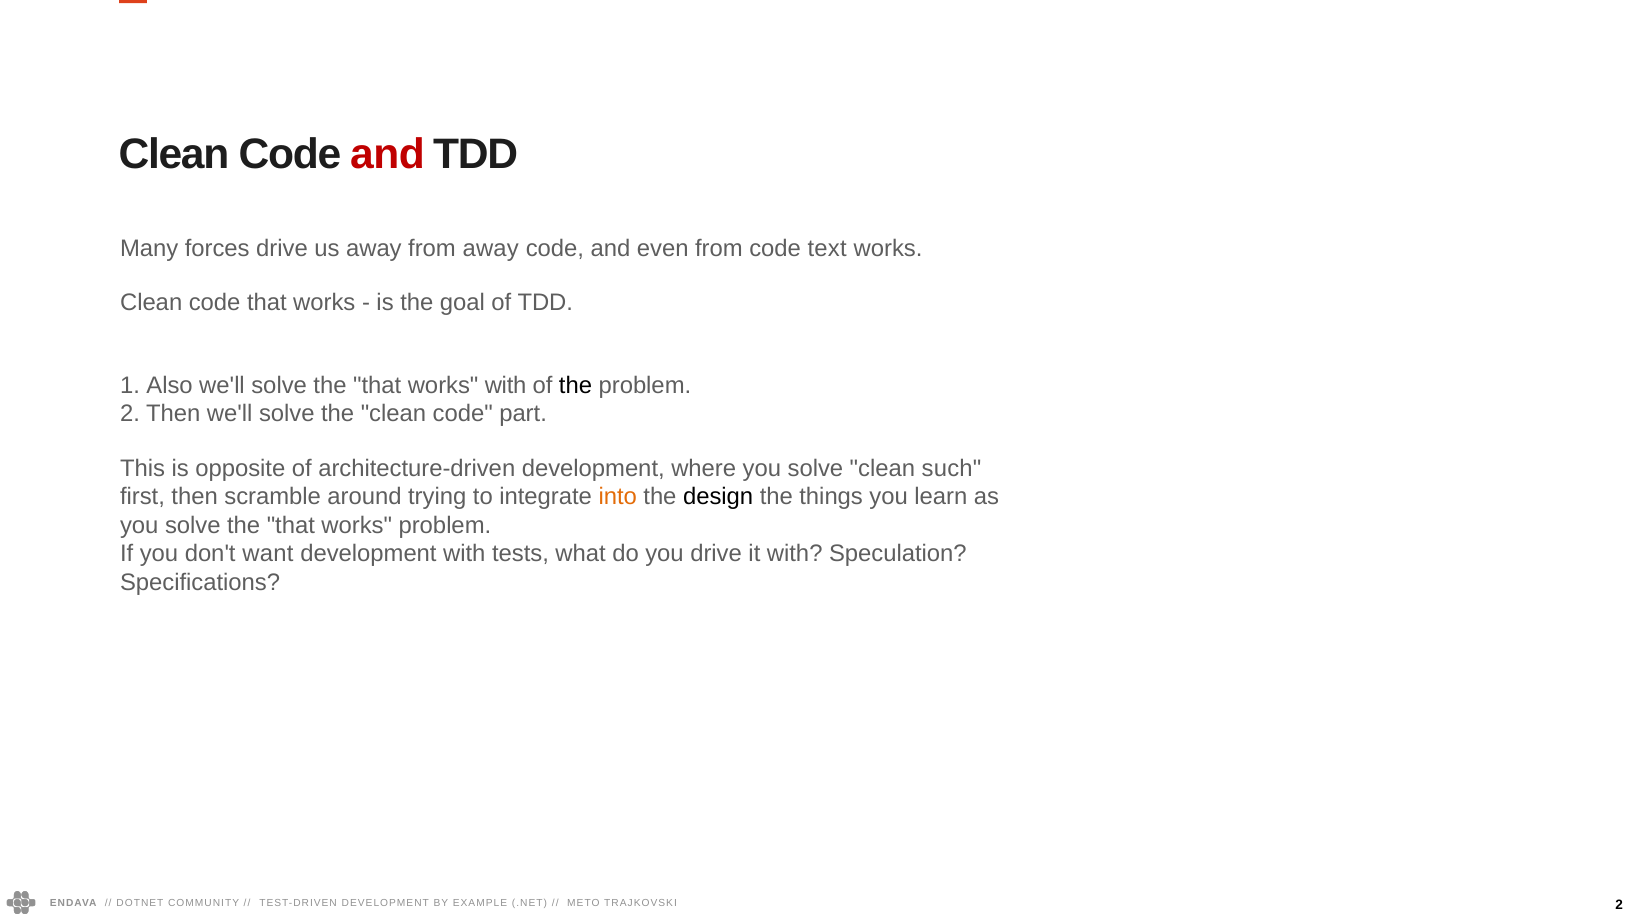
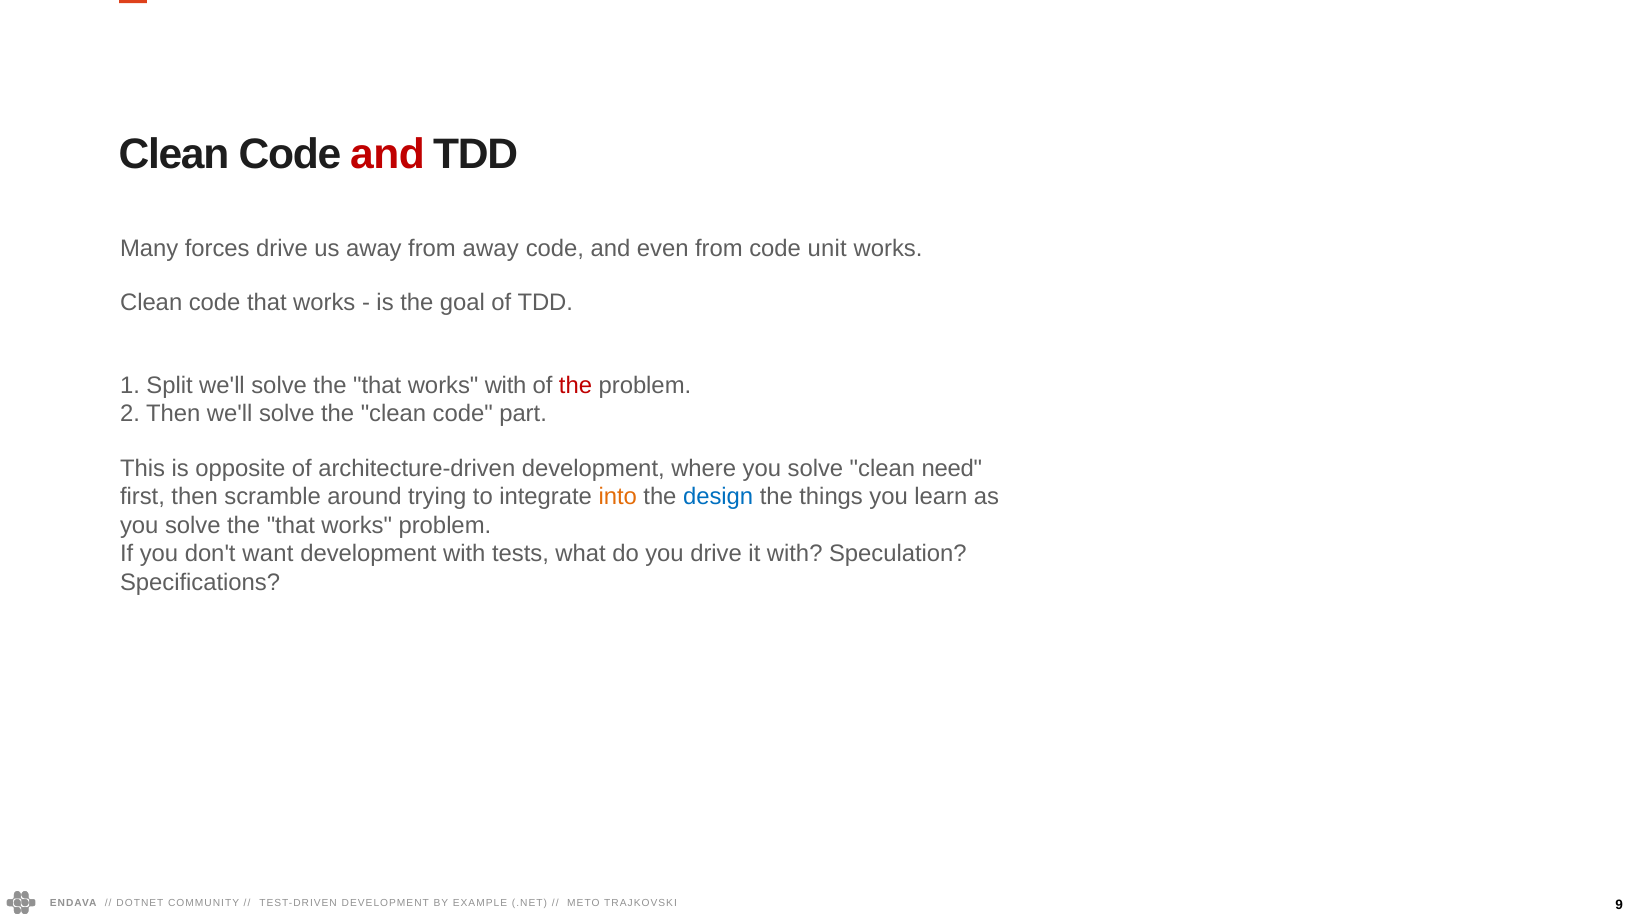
text: text -> unit
Also: Also -> Split
the at (575, 385) colour: black -> red
such: such -> need
design colour: black -> blue
2 at (1619, 905): 2 -> 9
